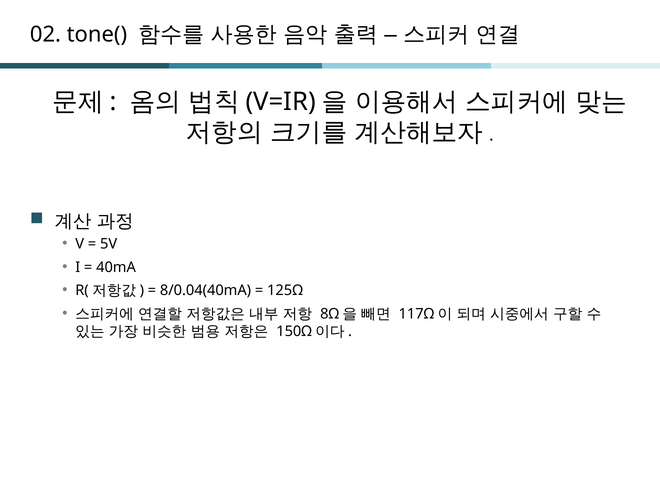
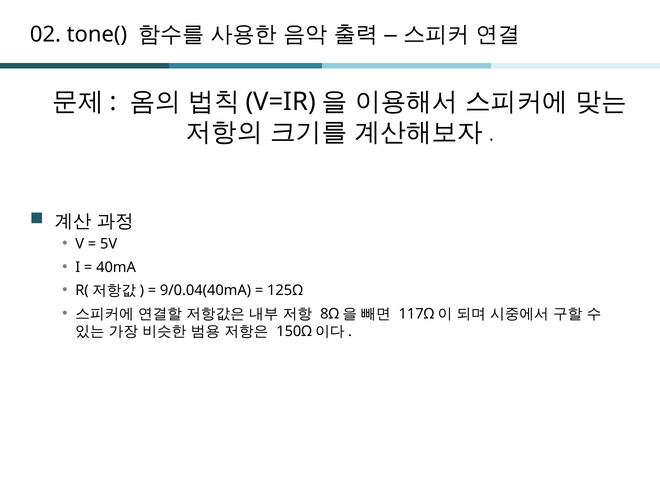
8/0.04(40mA: 8/0.04(40mA -> 9/0.04(40mA
